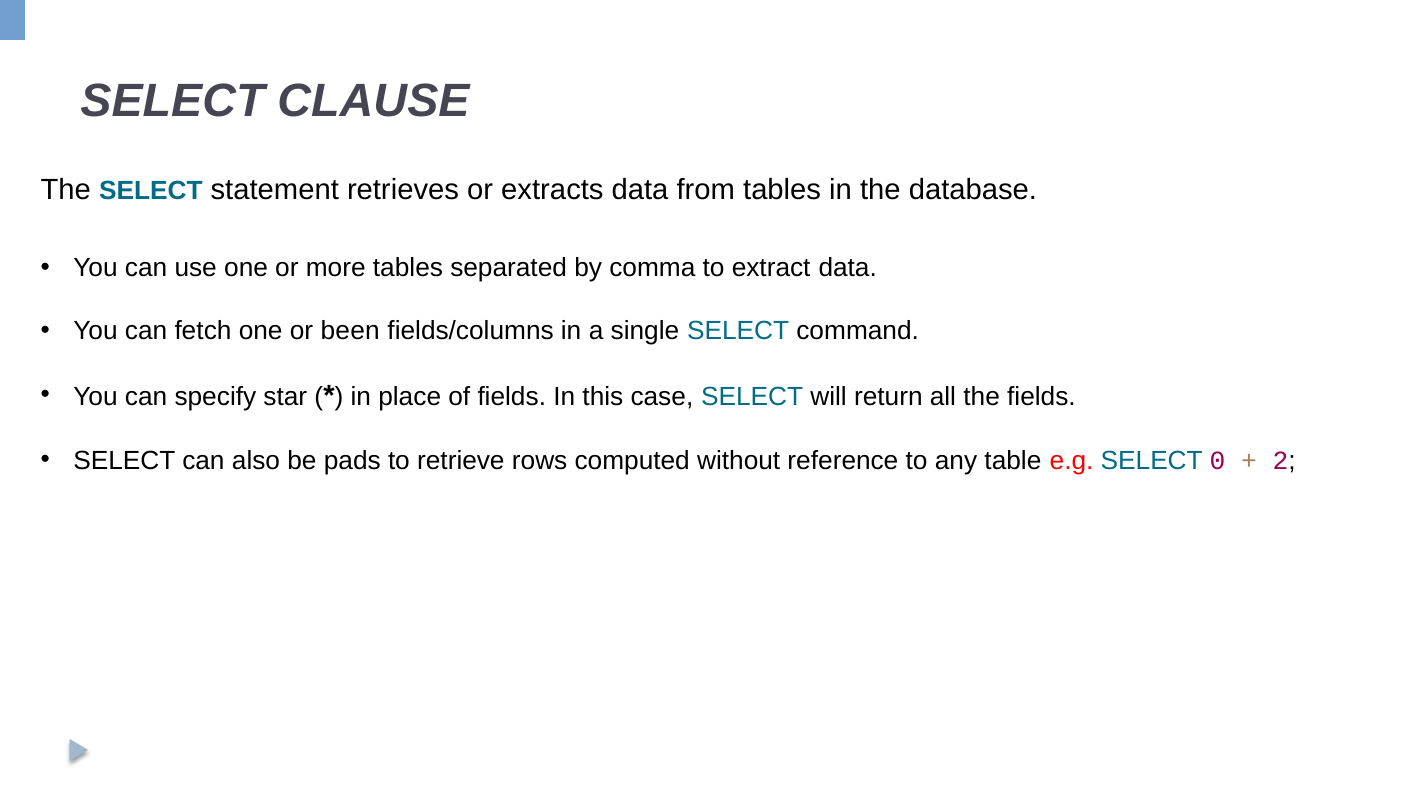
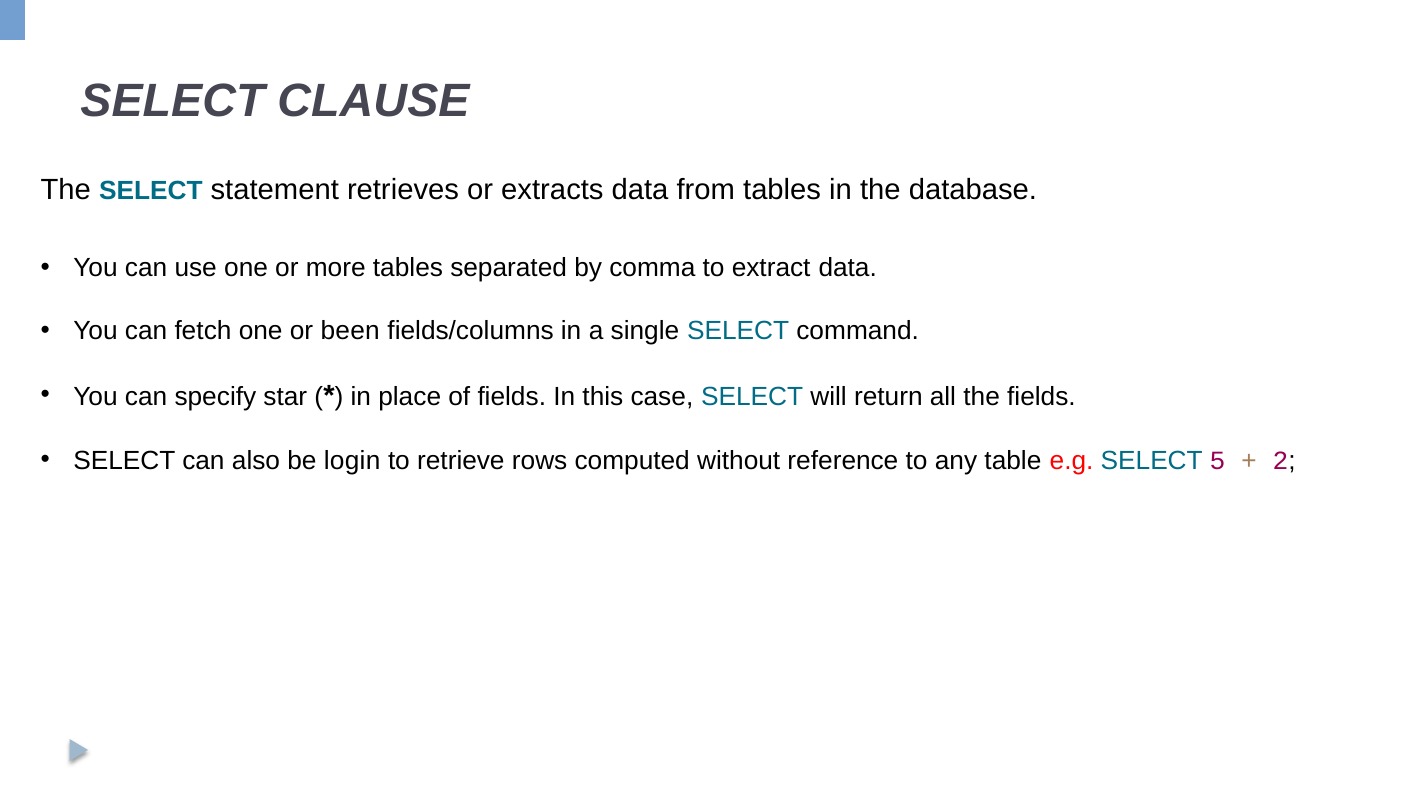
pads: pads -> login
0: 0 -> 5
